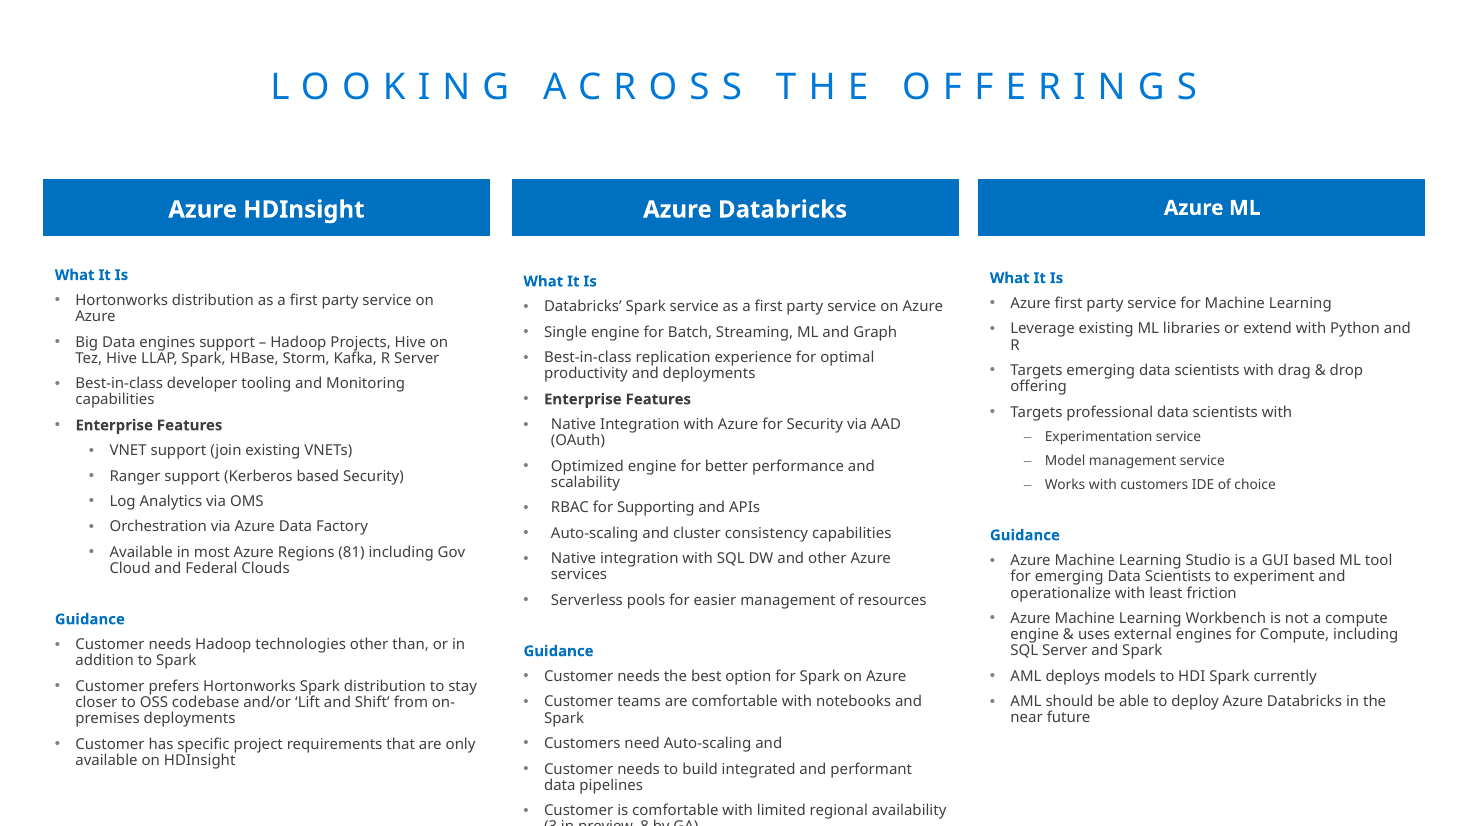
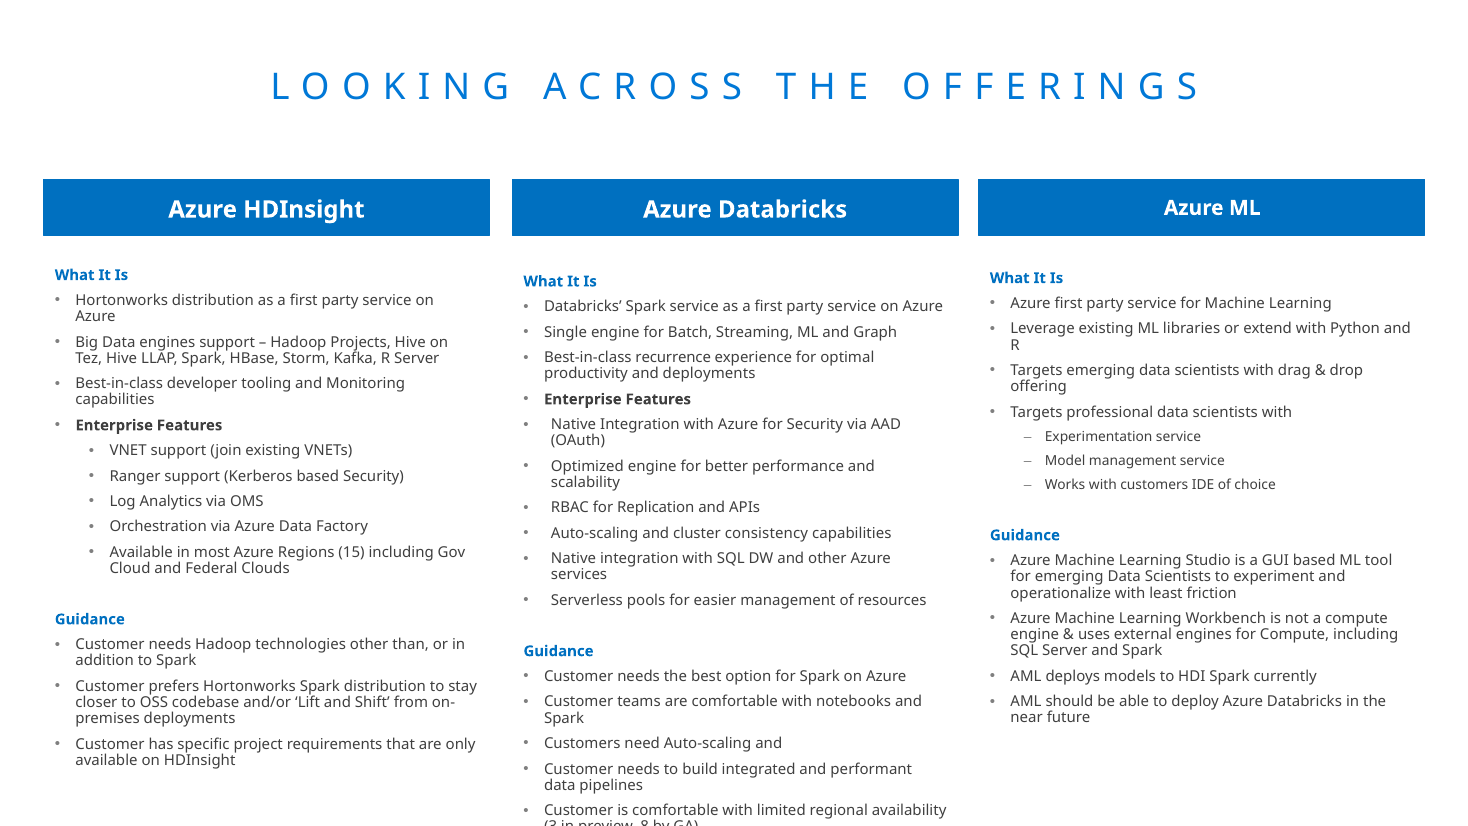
replication: replication -> recurrence
Supporting: Supporting -> Replication
81: 81 -> 15
